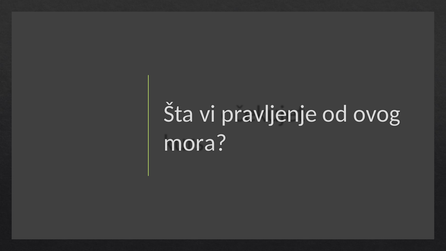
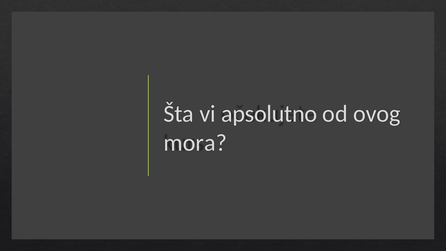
pravljenje: pravljenje -> apsolutno
